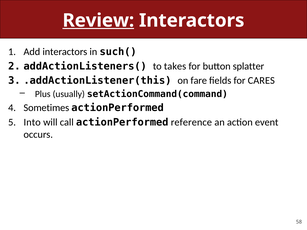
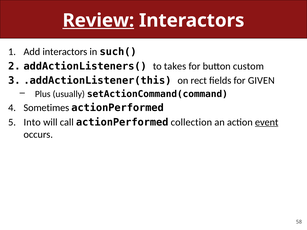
splatter: splatter -> custom
fare: fare -> rect
CARES: CARES -> GIVEN
reference: reference -> collection
event underline: none -> present
